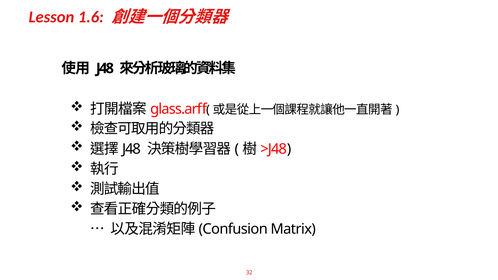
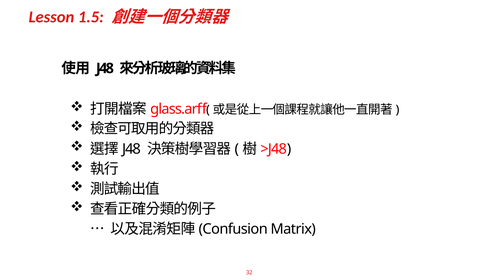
1.6: 1.6 -> 1.5
